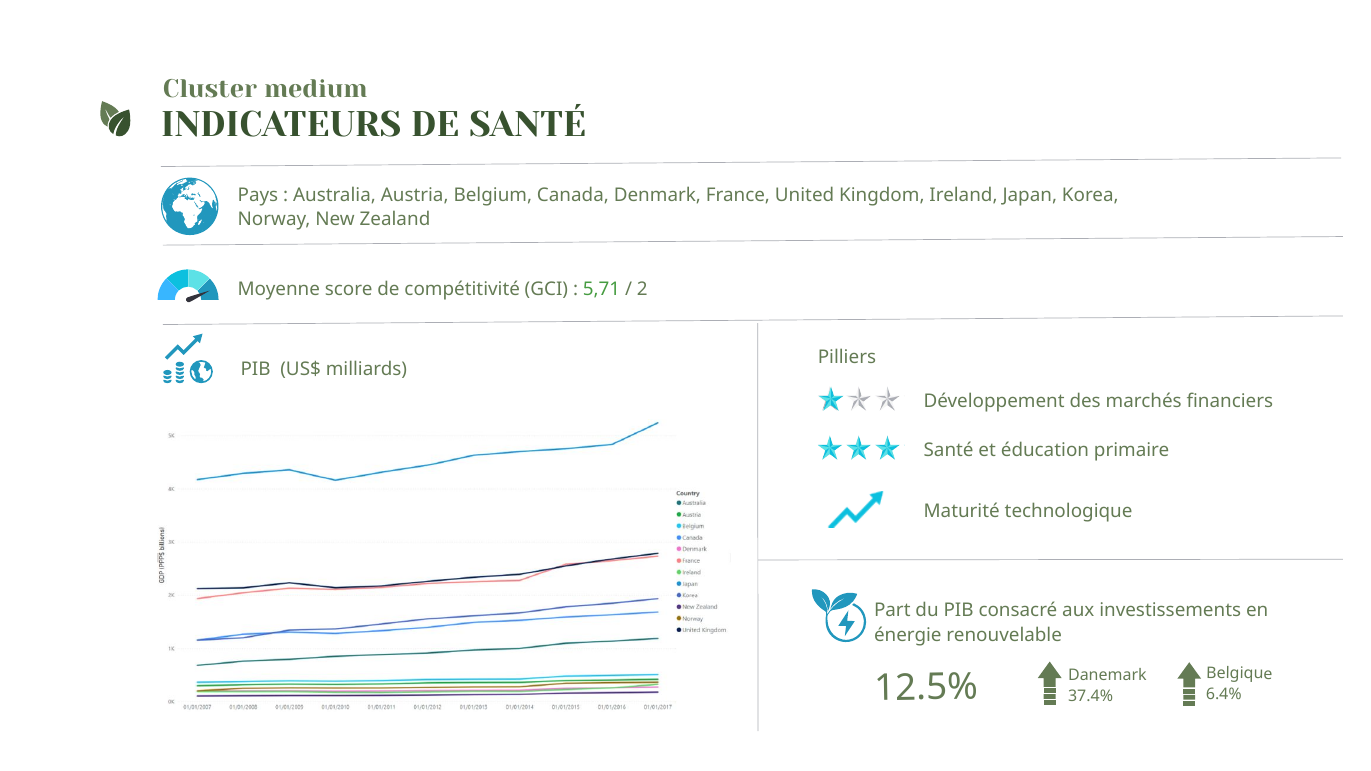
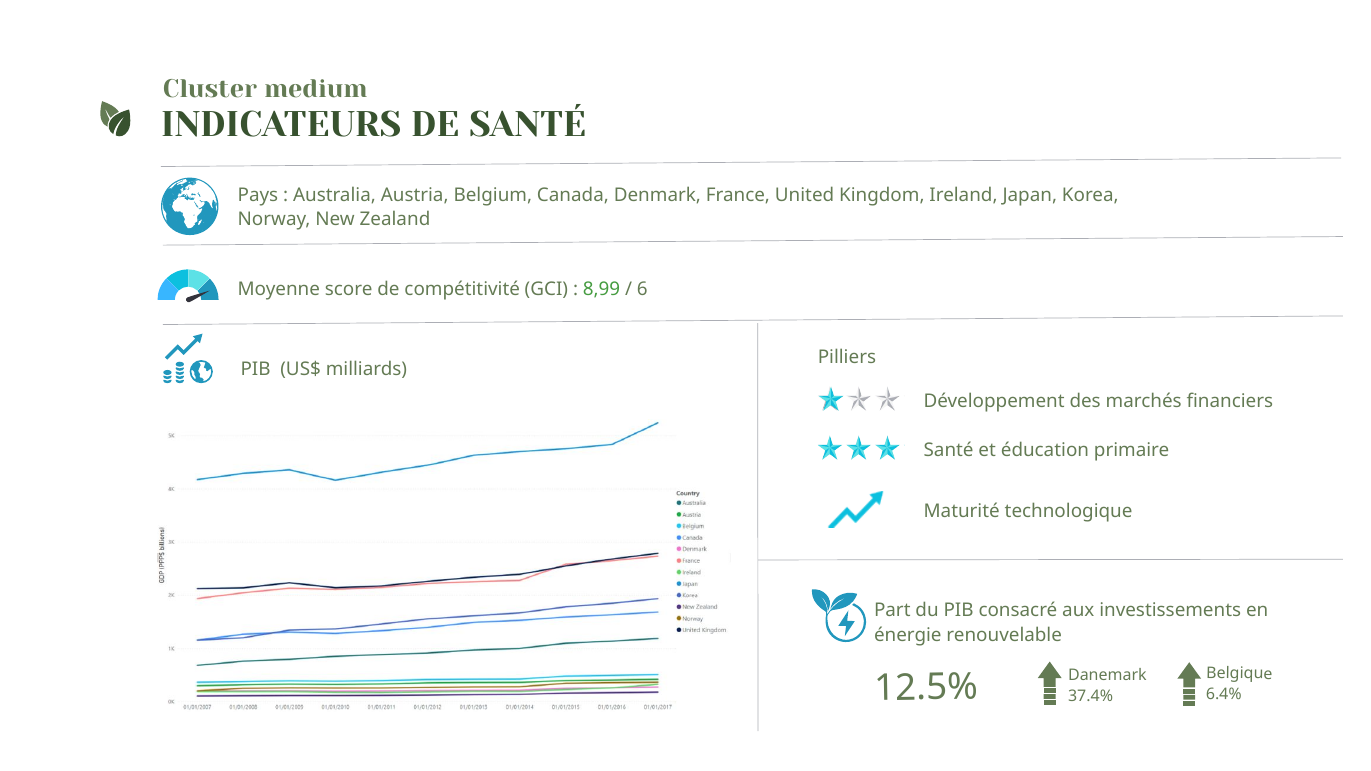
5,71: 5,71 -> 8,99
2: 2 -> 6
